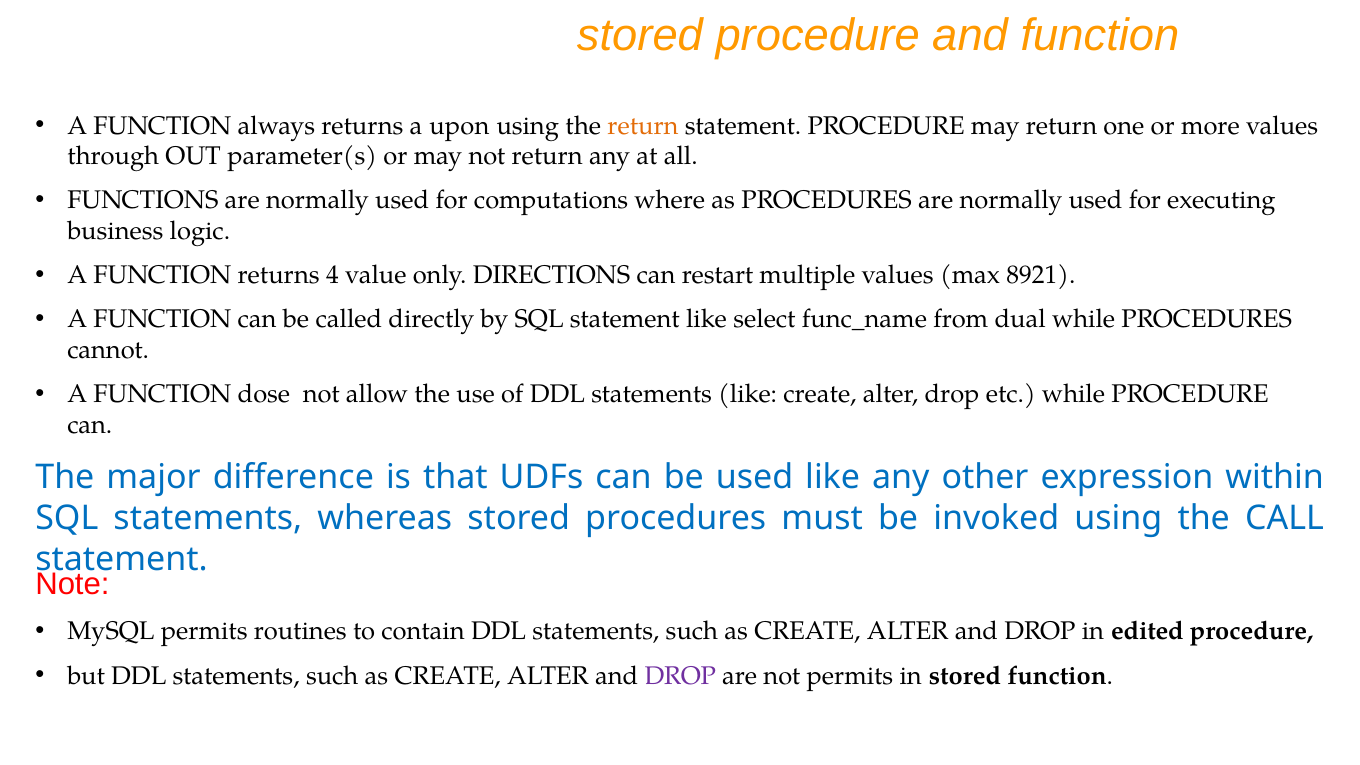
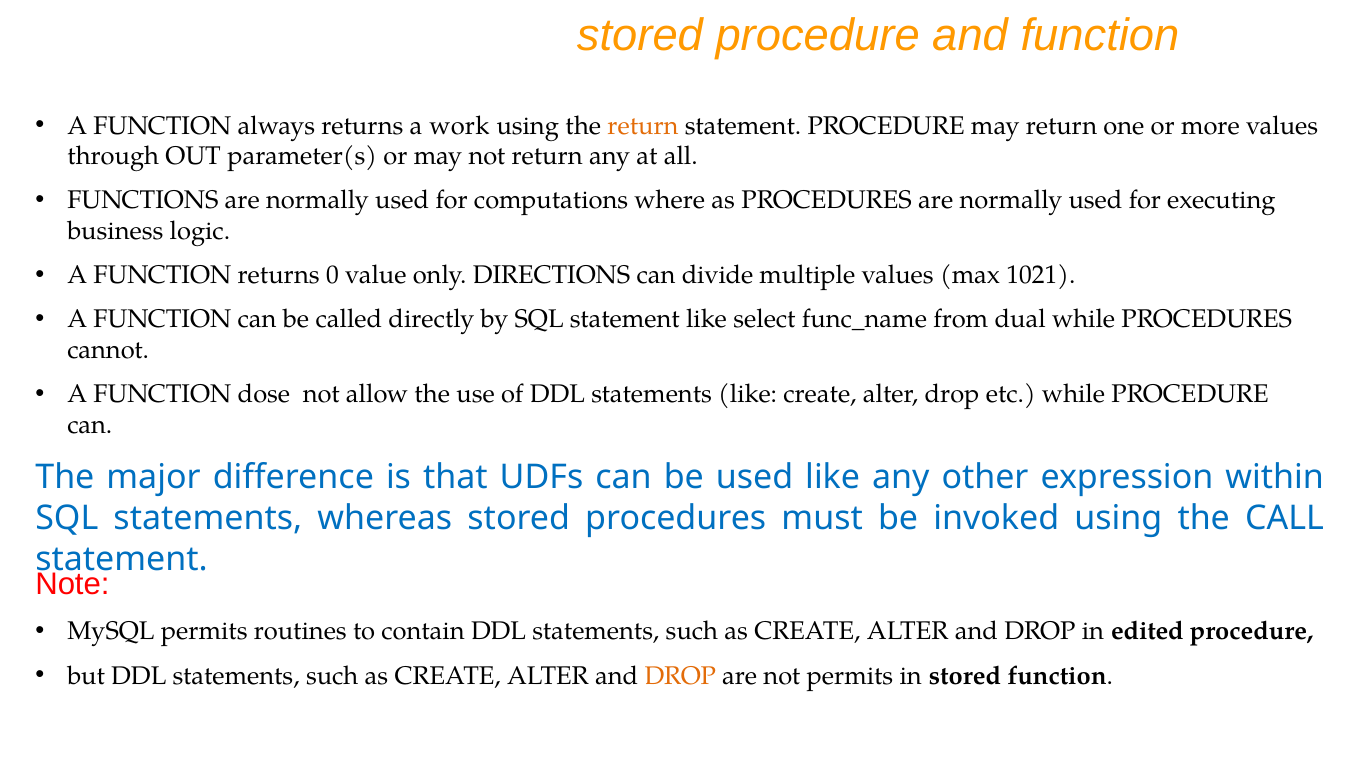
upon: upon -> work
4: 4 -> 0
restart: restart -> divide
8921: 8921 -> 1021
DROP at (680, 676) colour: purple -> orange
